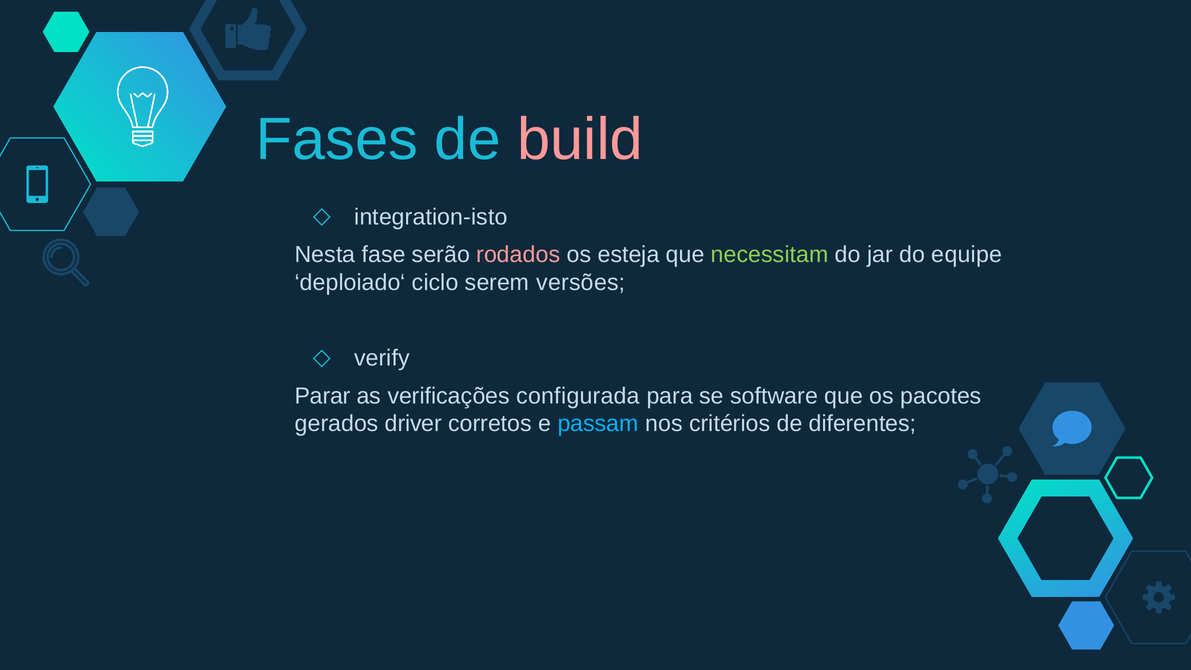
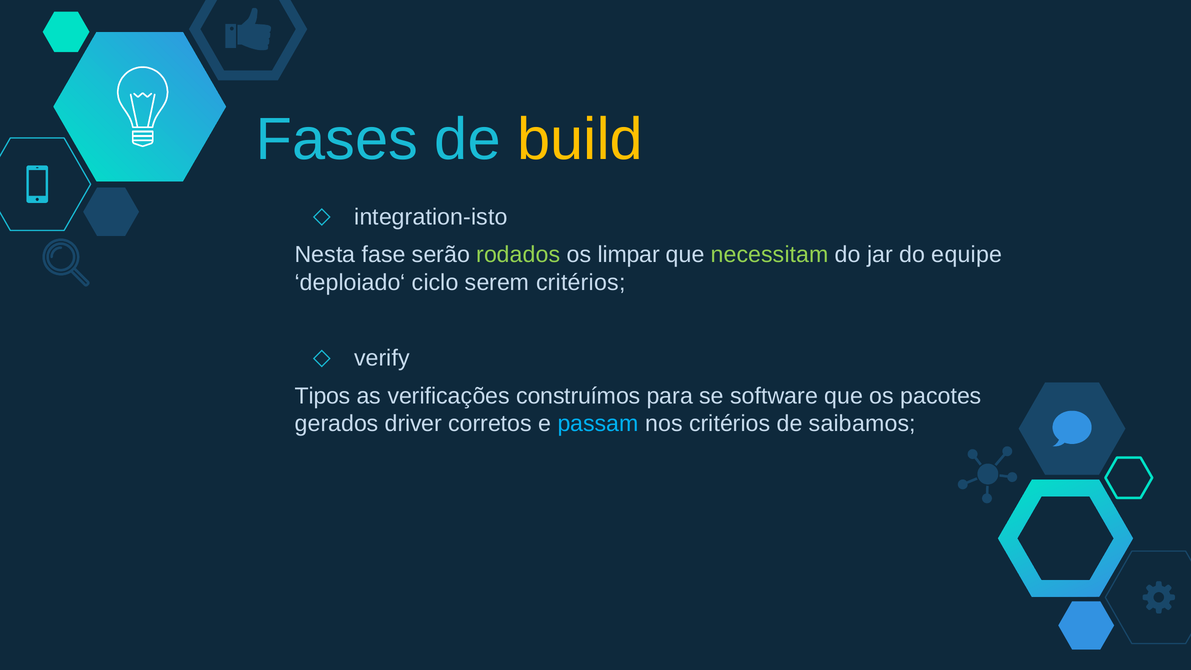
build colour: pink -> yellow
rodados colour: pink -> light green
esteja: esteja -> limpar
serem versões: versões -> critérios
Parar: Parar -> Tipos
configurada: configurada -> construímos
diferentes: diferentes -> saibamos
